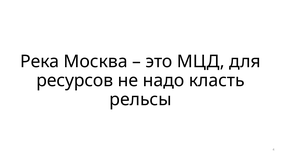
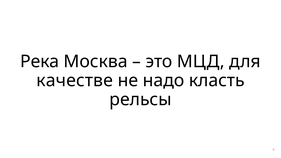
ресурсов: ресурсов -> качестве
